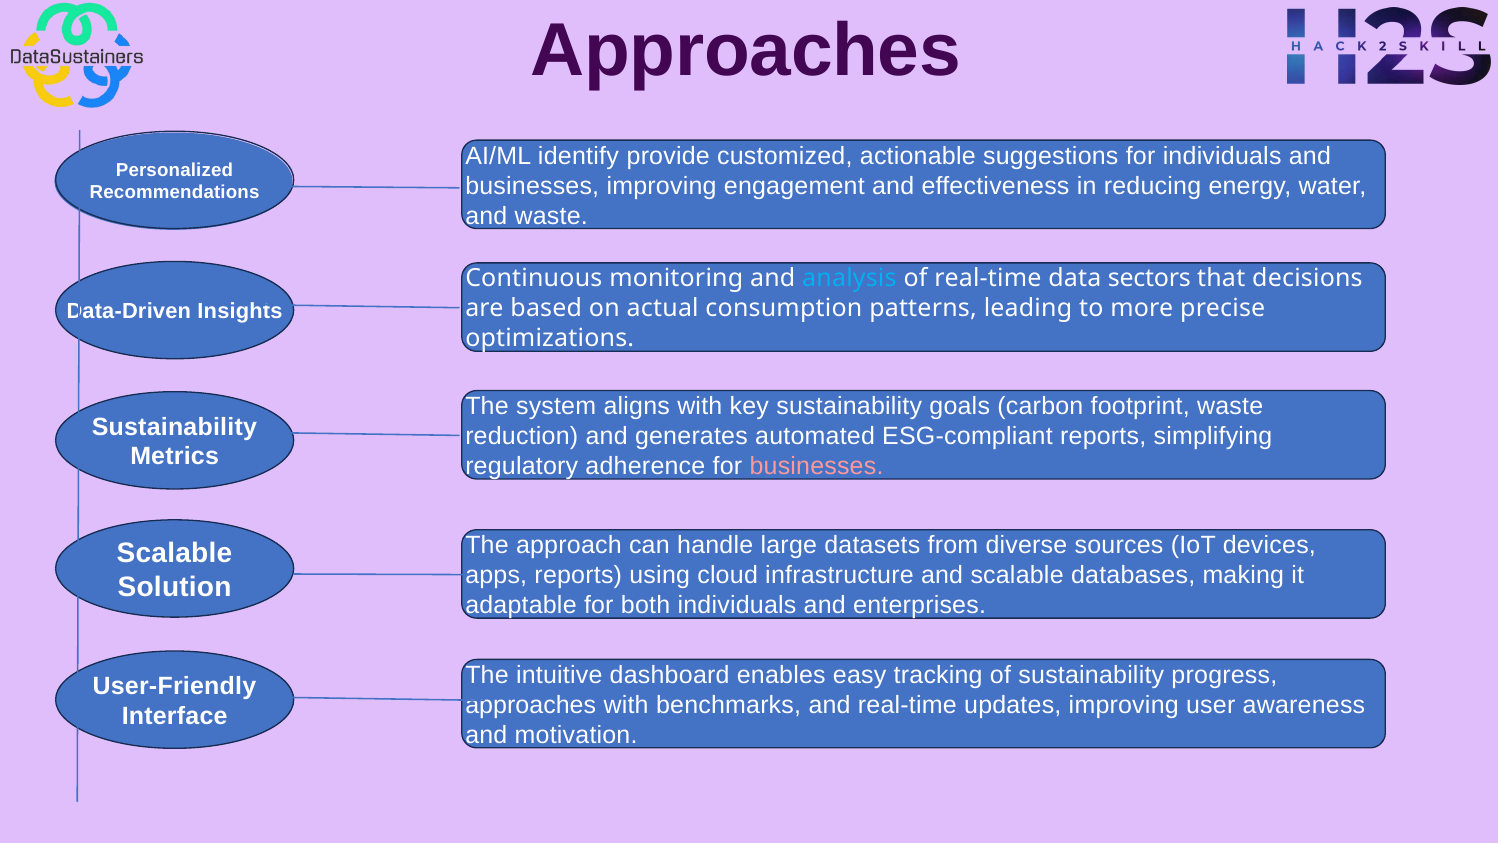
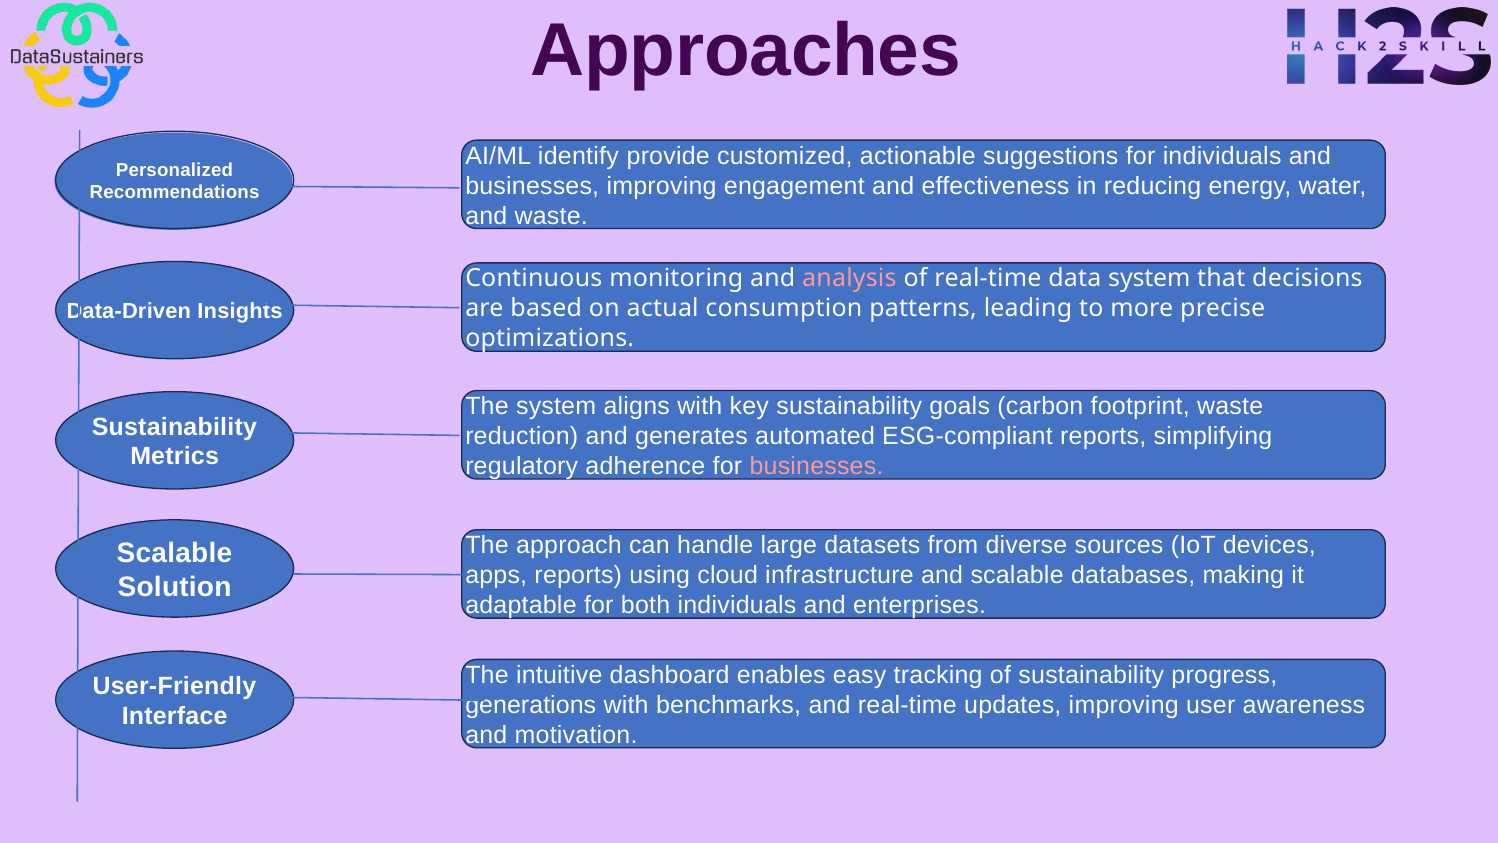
analysis colour: light blue -> pink
data sectors: sectors -> system
approaches at (531, 705): approaches -> generations
